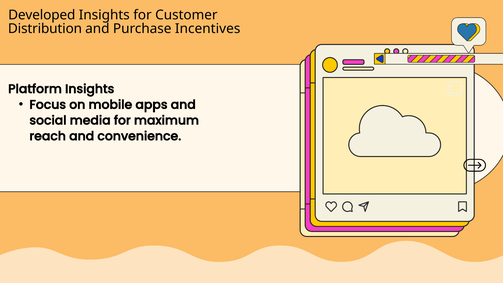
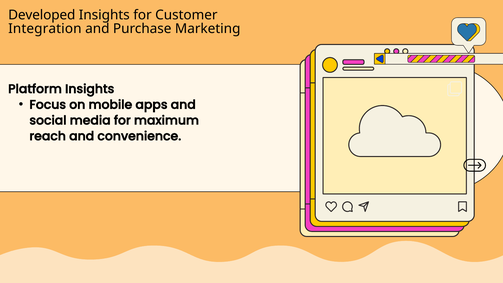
Distribution: Distribution -> Integration
Incentives: Incentives -> Marketing
